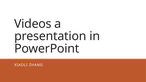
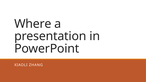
Videos: Videos -> Where
